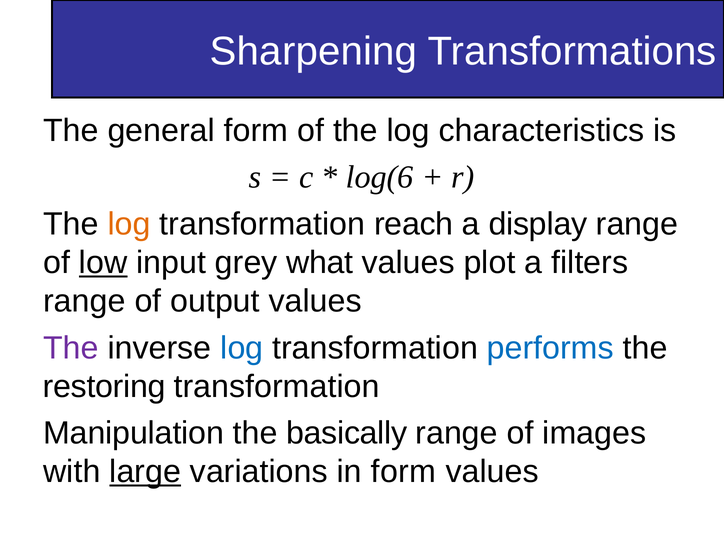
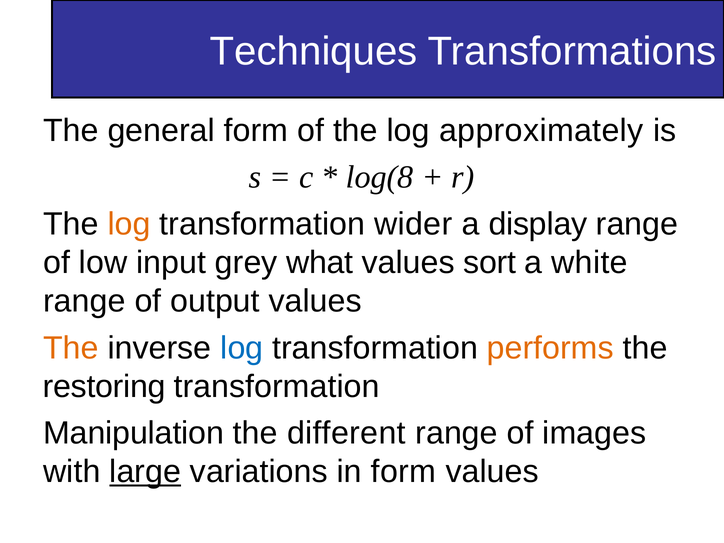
Sharpening: Sharpening -> Techniques
characteristics: characteristics -> approximately
log(6: log(6 -> log(8
reach: reach -> wider
low underline: present -> none
plot: plot -> sort
filters: filters -> white
The at (71, 348) colour: purple -> orange
performs colour: blue -> orange
basically: basically -> different
